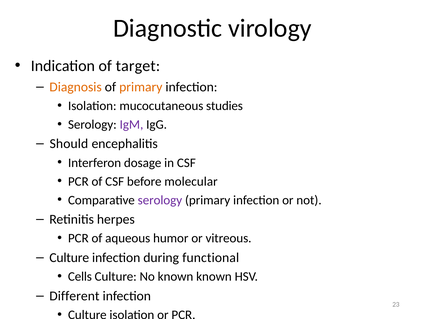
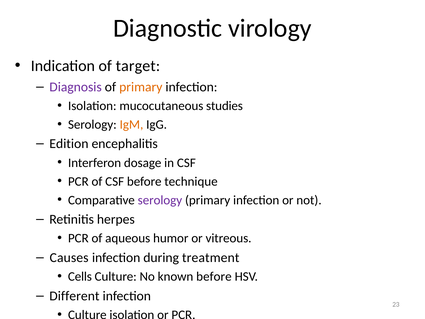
Diagnosis colour: orange -> purple
IgM colour: purple -> orange
Should: Should -> Edition
molecular: molecular -> technique
Culture at (69, 257): Culture -> Causes
functional: functional -> treatment
known known: known -> before
